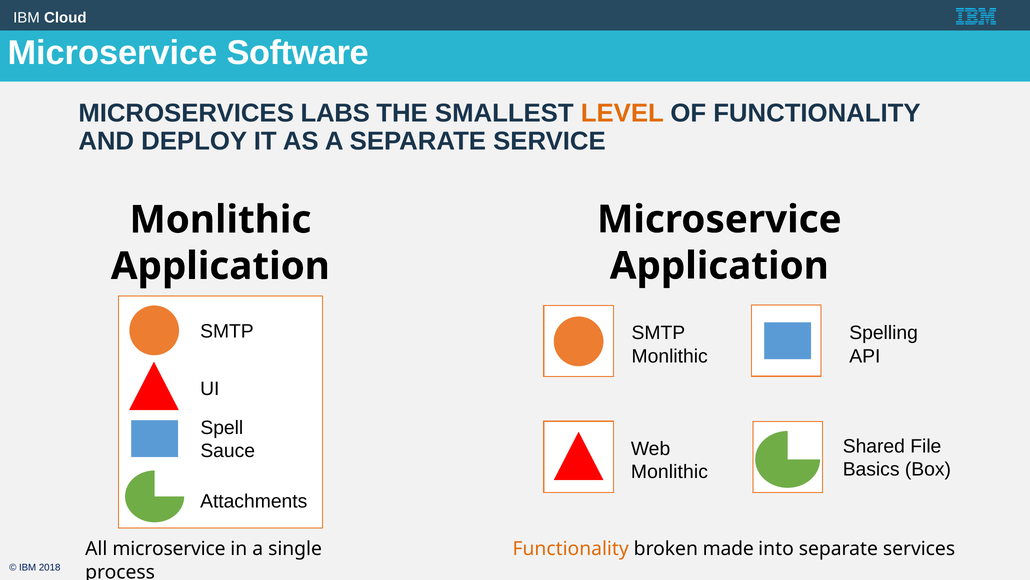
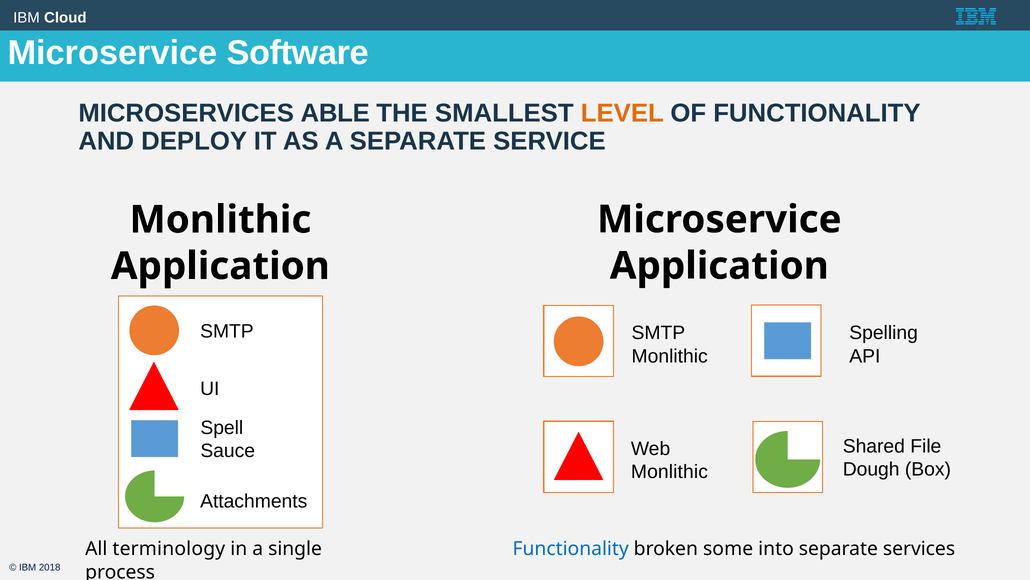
LABS: LABS -> ABLE
Basics: Basics -> Dough
All microservice: microservice -> terminology
Functionality at (571, 548) colour: orange -> blue
made: made -> some
